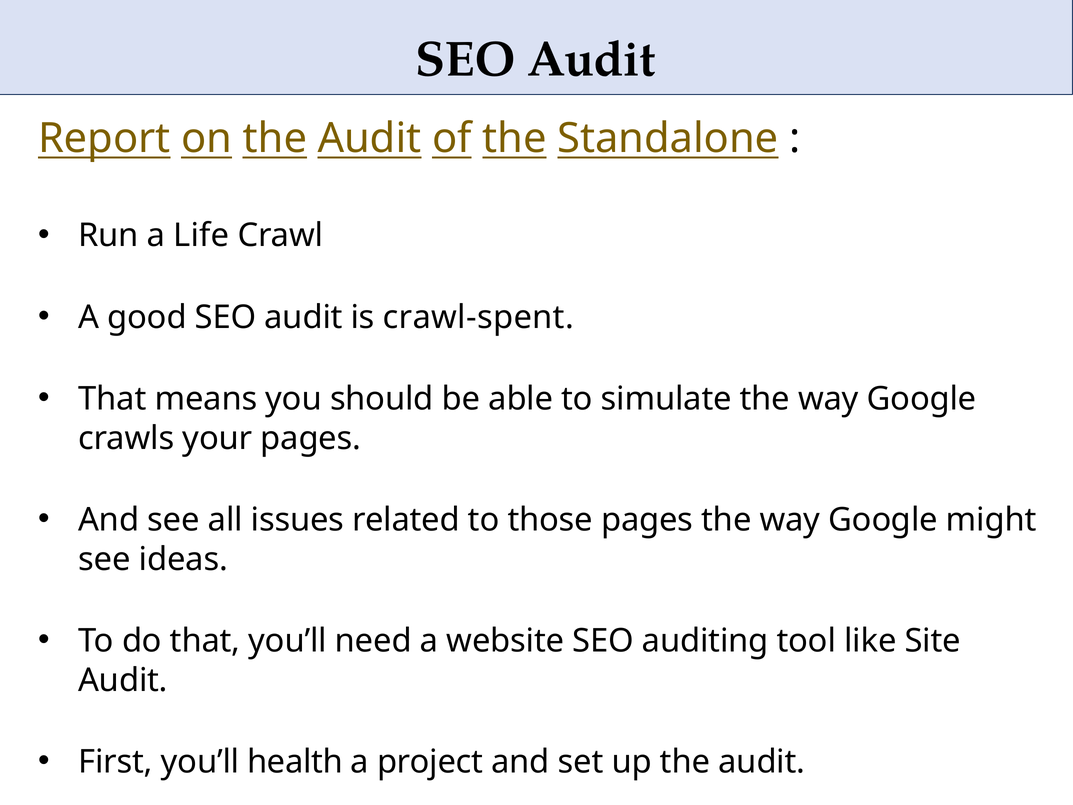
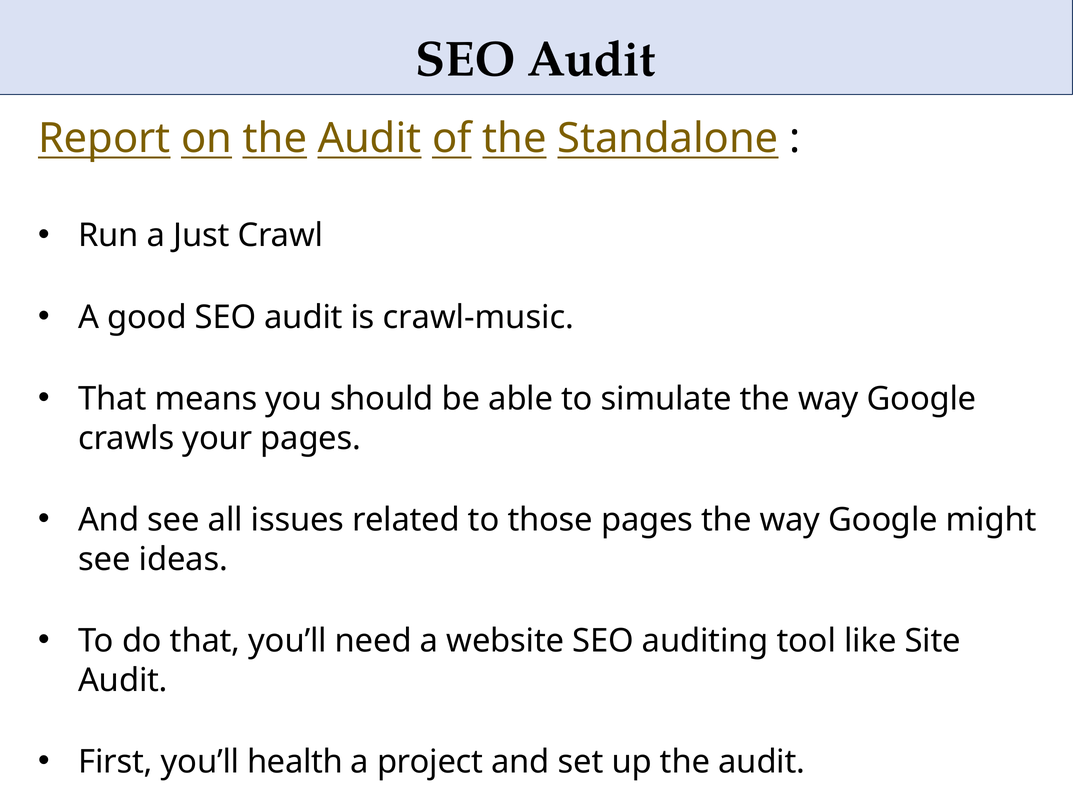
Life: Life -> Just
crawl-spent: crawl-spent -> crawl-music
